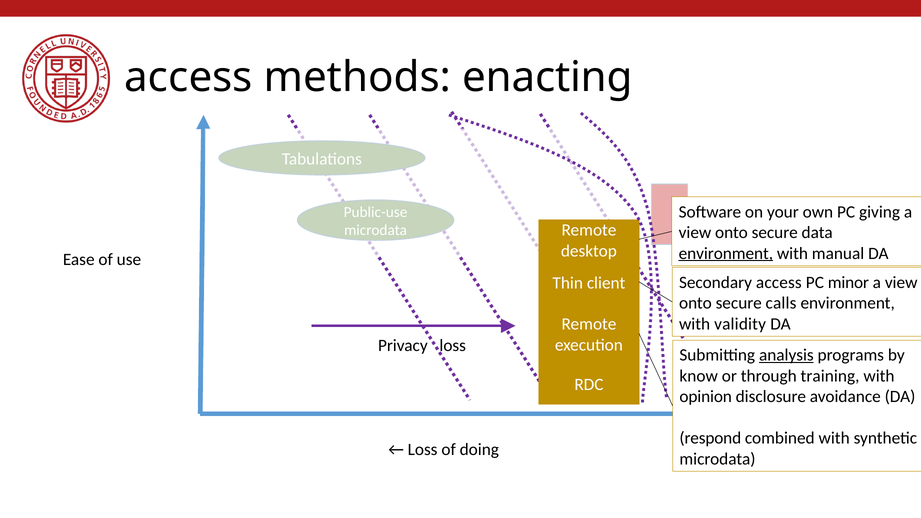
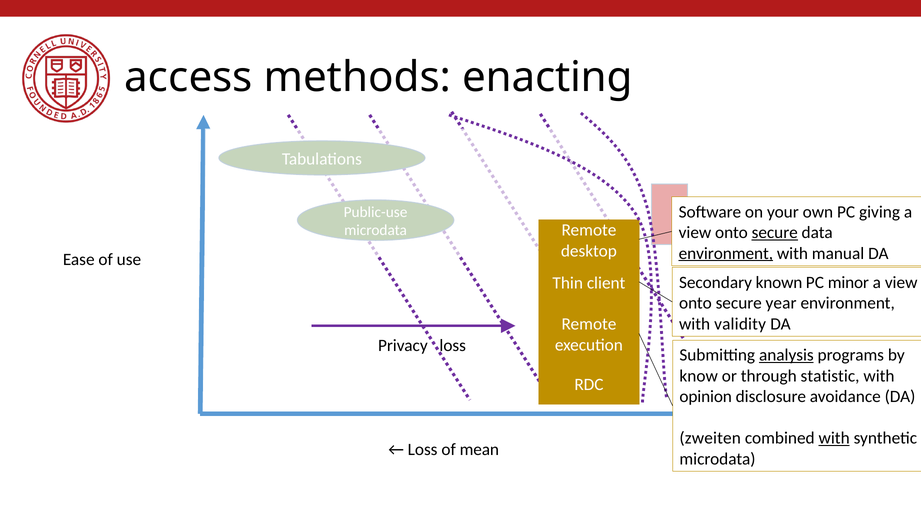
secure at (775, 233) underline: none -> present
Secondary access: access -> known
calls: calls -> year
training: training -> statistic
respond: respond -> zweiten
with at (834, 438) underline: none -> present
doing: doing -> mean
